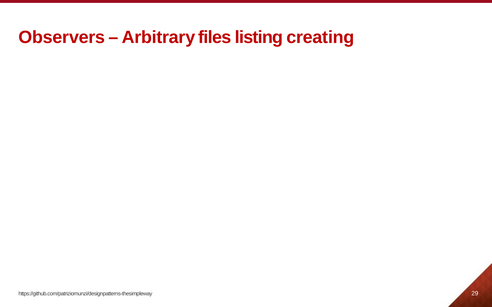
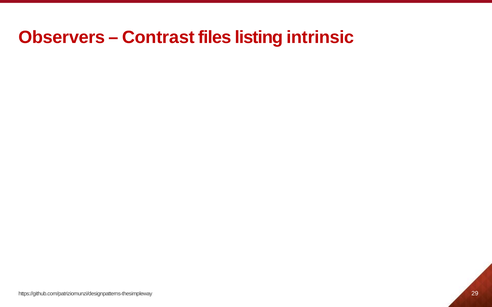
Arbitrary: Arbitrary -> Contrast
creating: creating -> intrinsic
